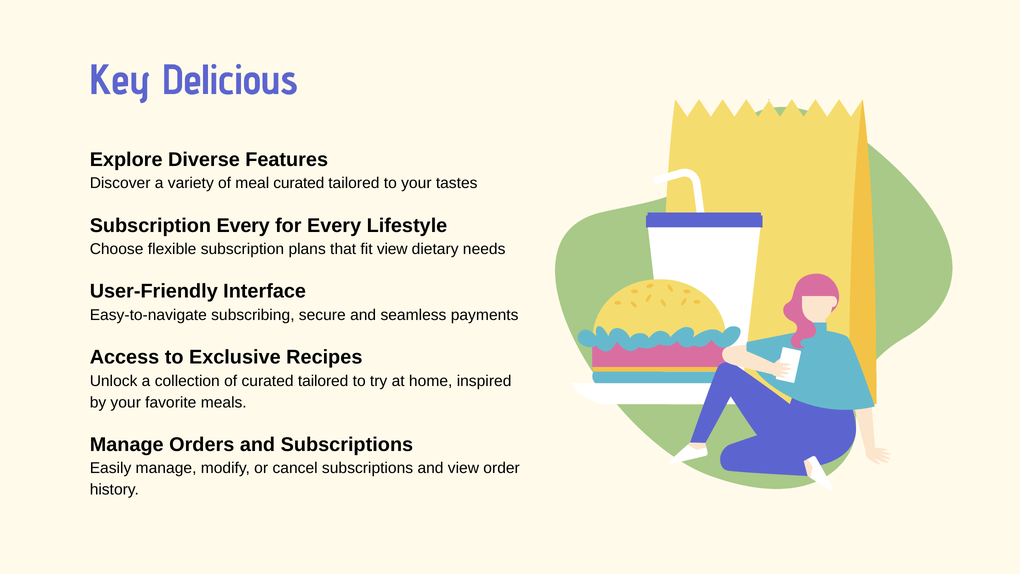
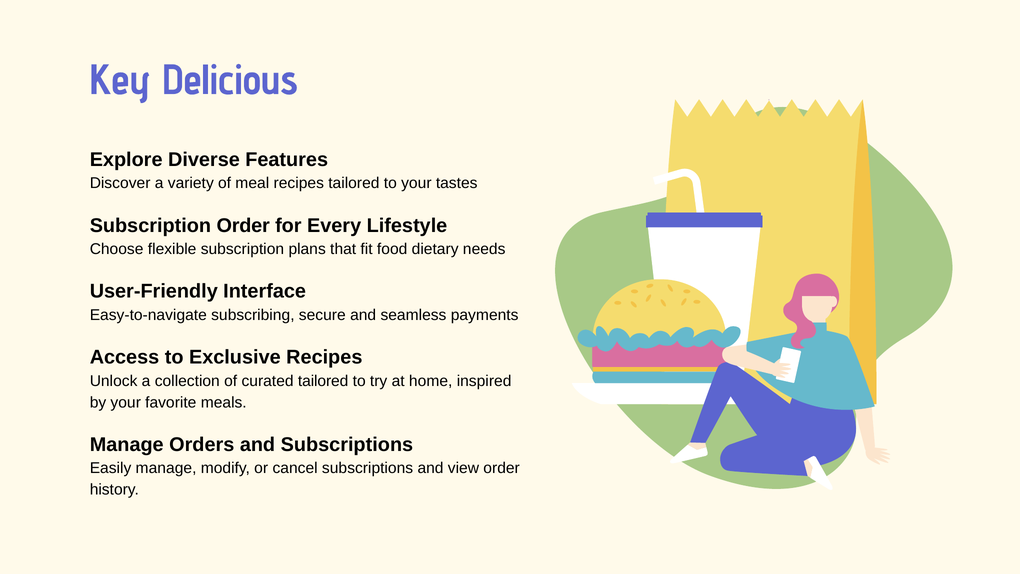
meal curated: curated -> recipes
Subscription Every: Every -> Order
fit view: view -> food
